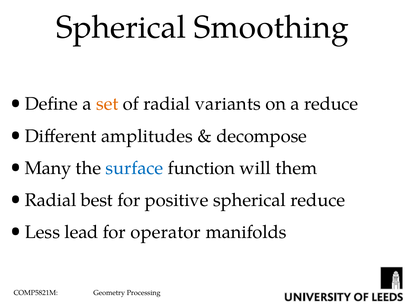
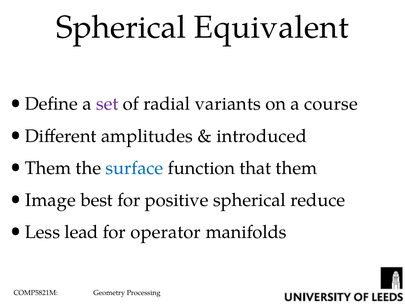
Smoothing: Smoothing -> Equivalent
set colour: orange -> purple
a reduce: reduce -> course
decompose: decompose -> introduced
Many at (48, 168): Many -> Them
will: will -> that
Radial at (51, 200): Radial -> Image
